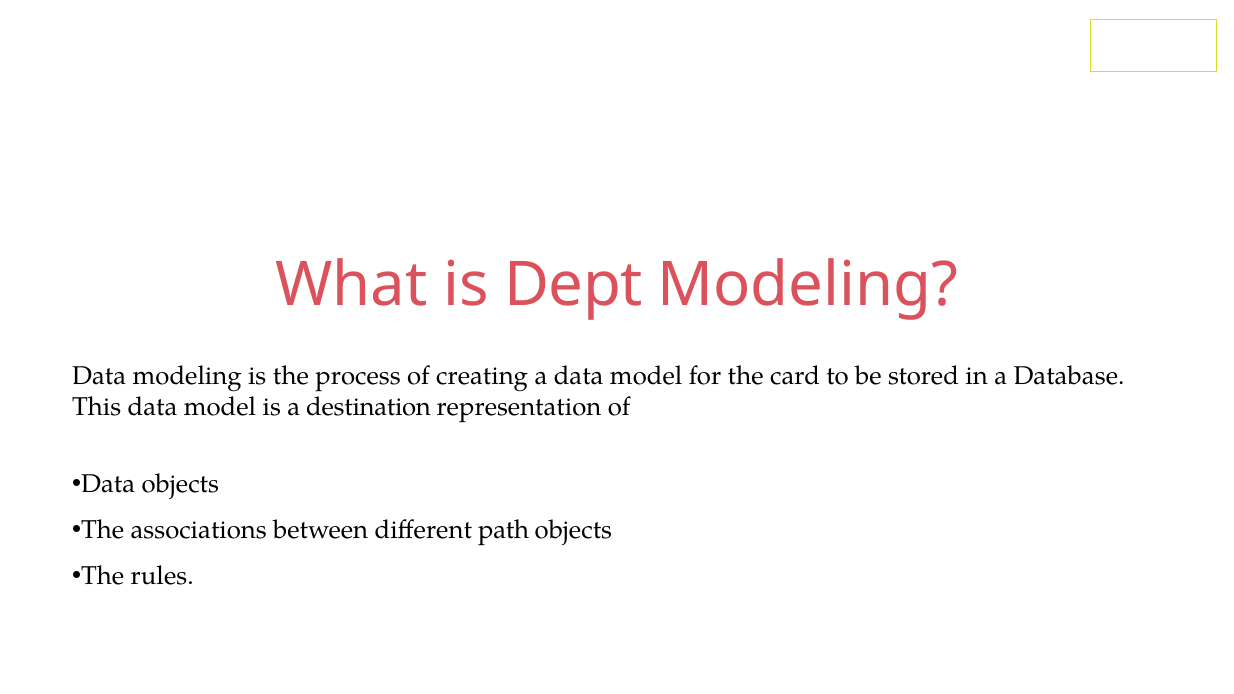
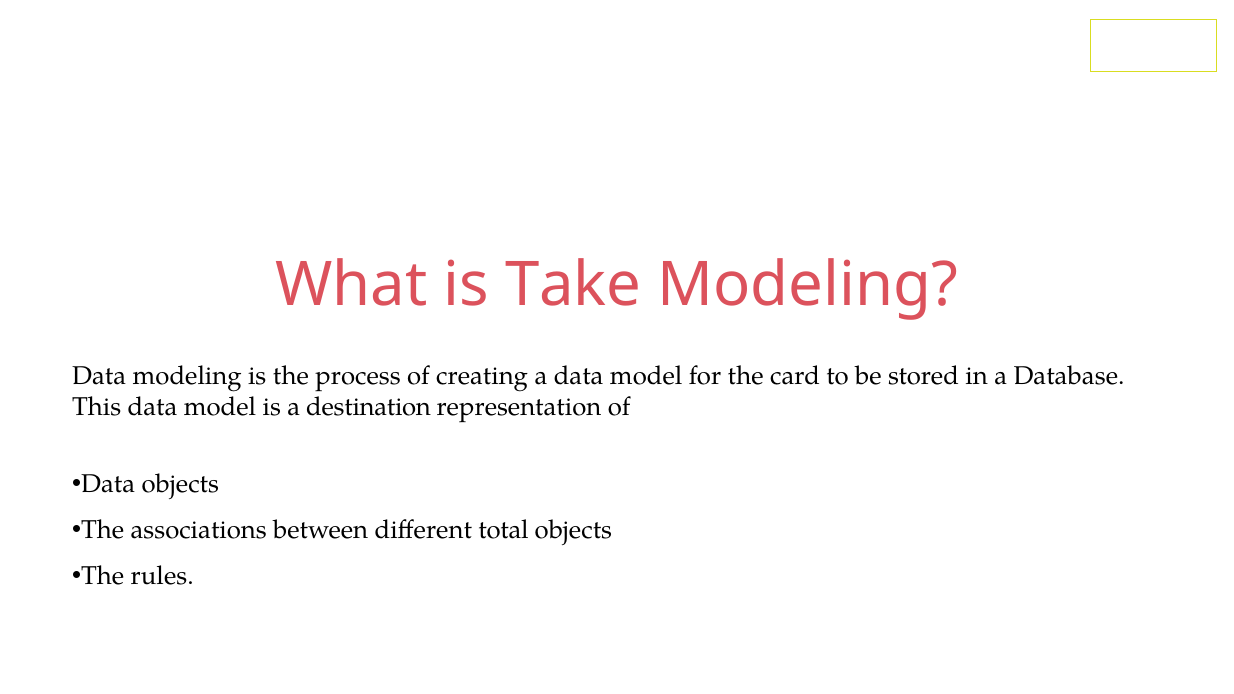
Dept: Dept -> Take
path: path -> total
